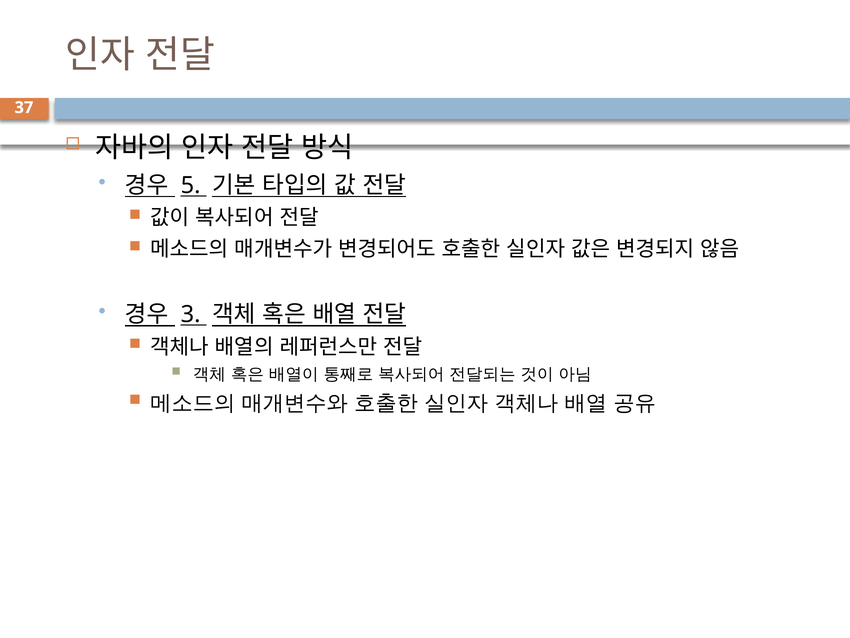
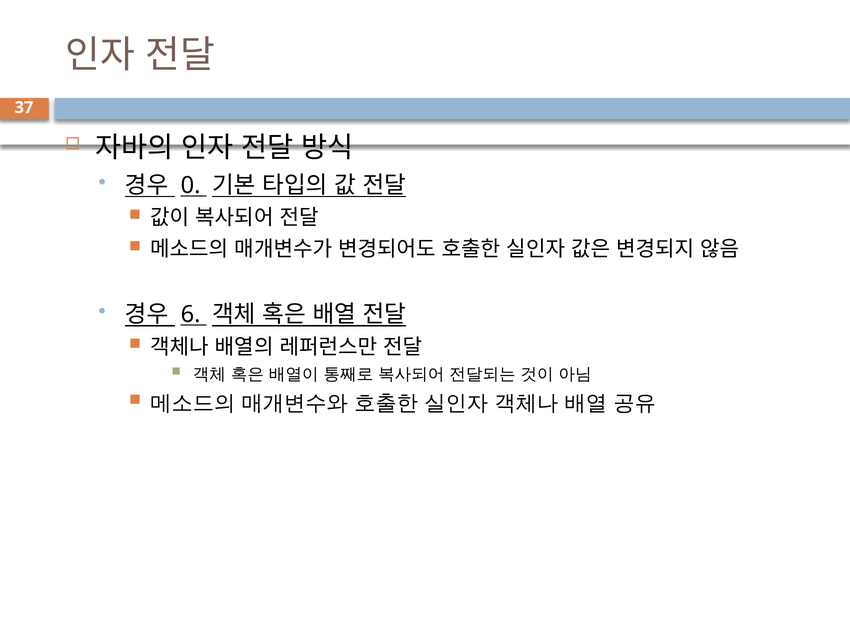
5: 5 -> 0
3: 3 -> 6
